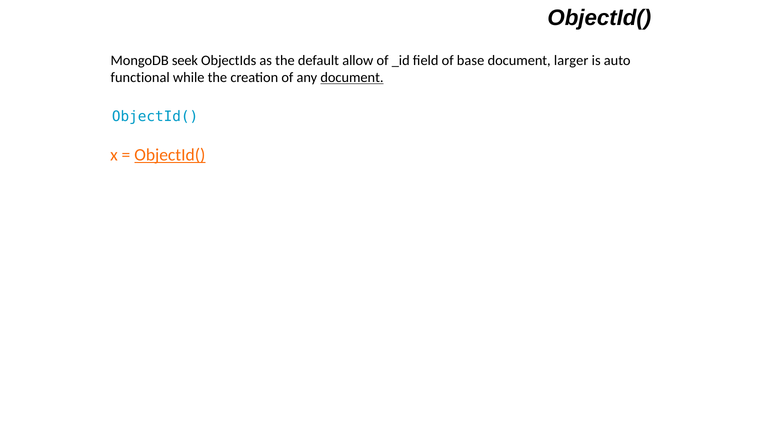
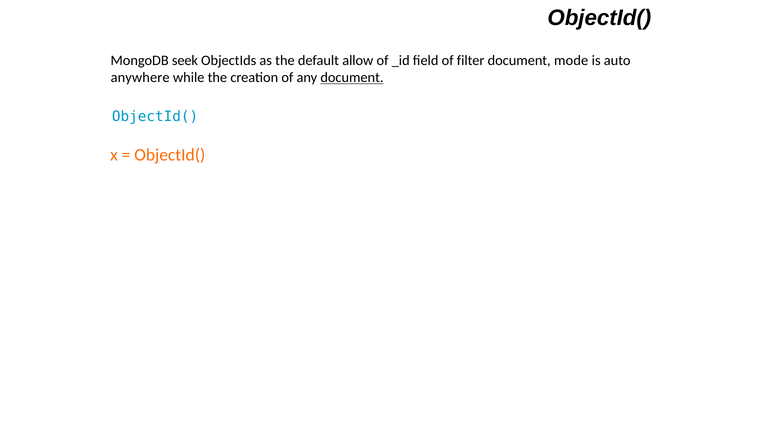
base: base -> filter
larger: larger -> mode
functional: functional -> anywhere
ObjectId( at (170, 155) underline: present -> none
